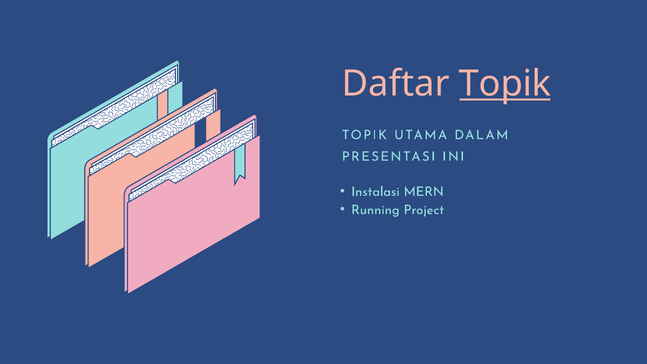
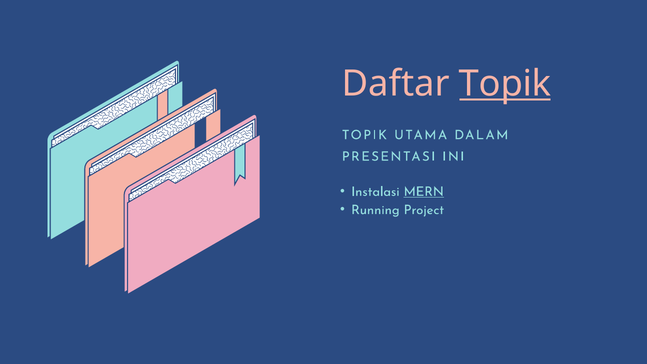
MERN underline: none -> present
